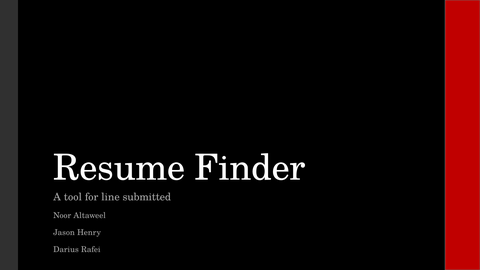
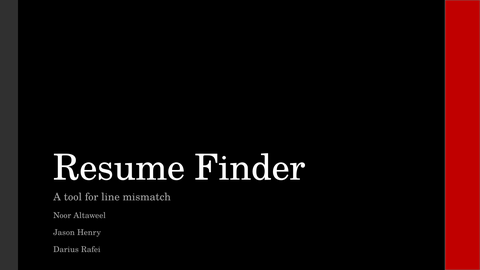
submitted: submitted -> mismatch
